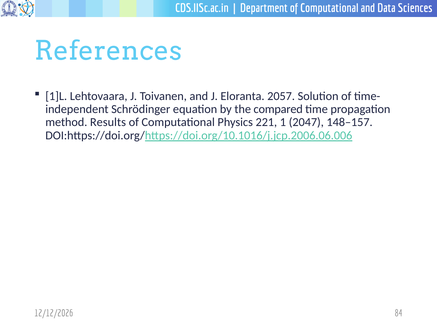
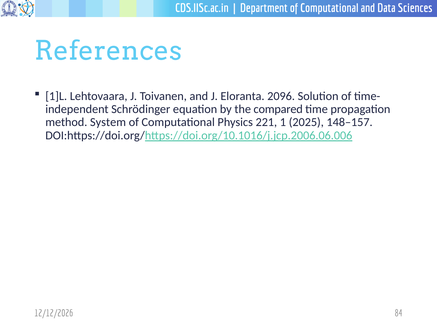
2057: 2057 -> 2096
Results: Results -> System
2047: 2047 -> 2025
